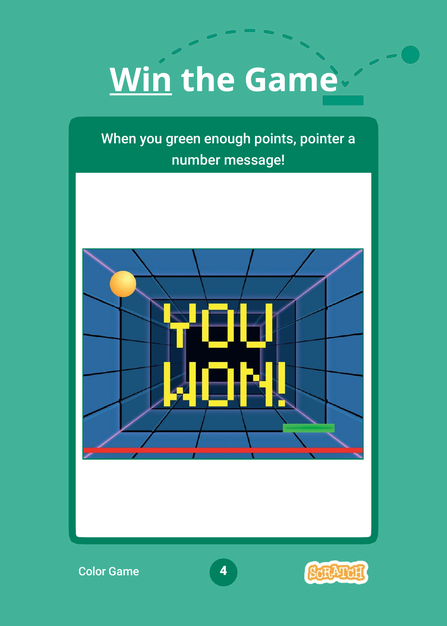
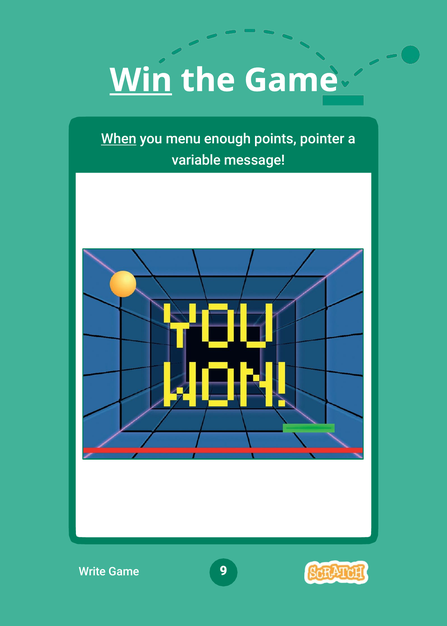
When underline: none -> present
green: green -> menu
number: number -> variable
Color: Color -> Write
4: 4 -> 9
